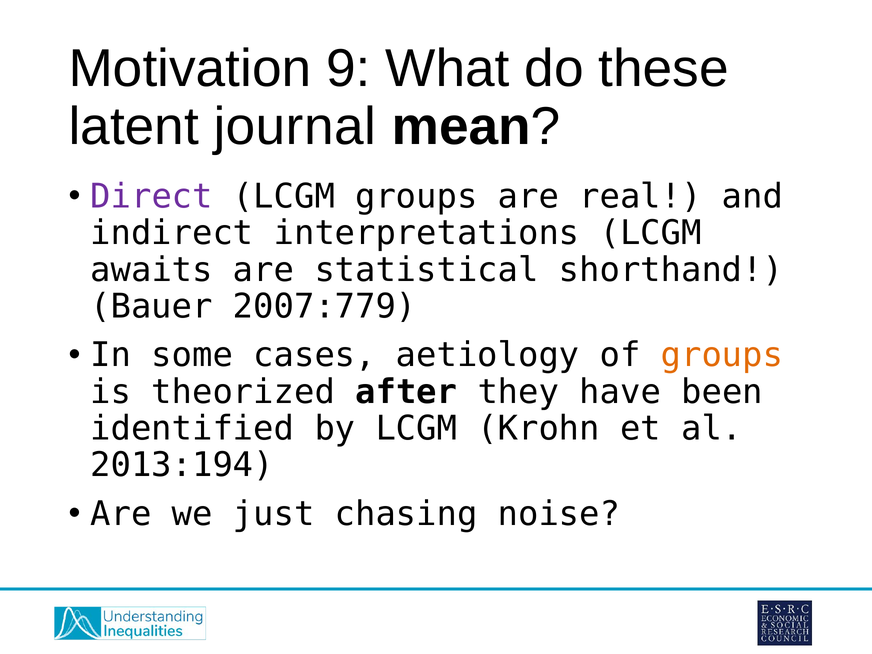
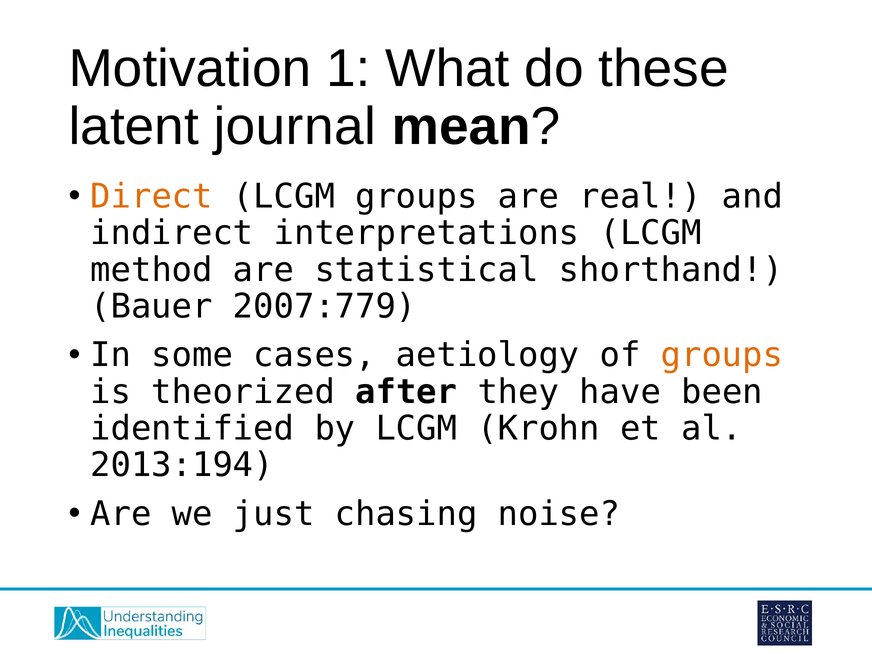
9: 9 -> 1
Direct colour: purple -> orange
awaits: awaits -> method
